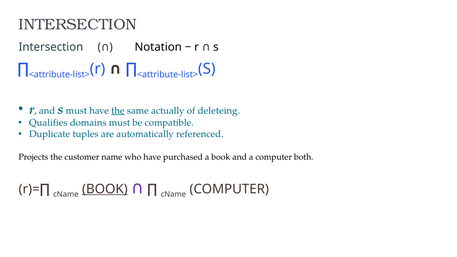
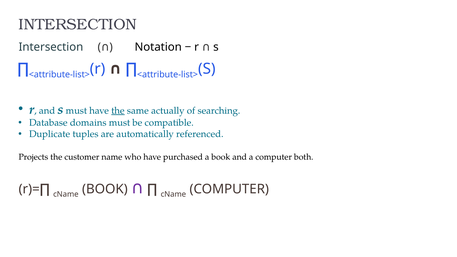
deleteing: deleteing -> searching
Qualifies: Qualifies -> Database
BOOK at (105, 189) underline: present -> none
